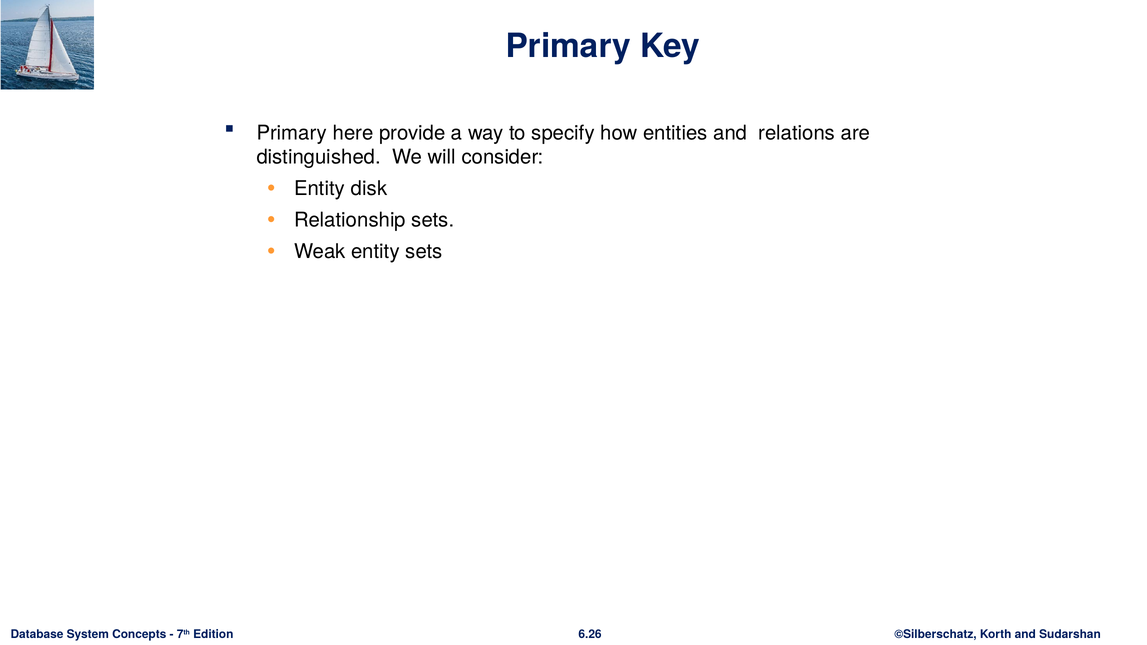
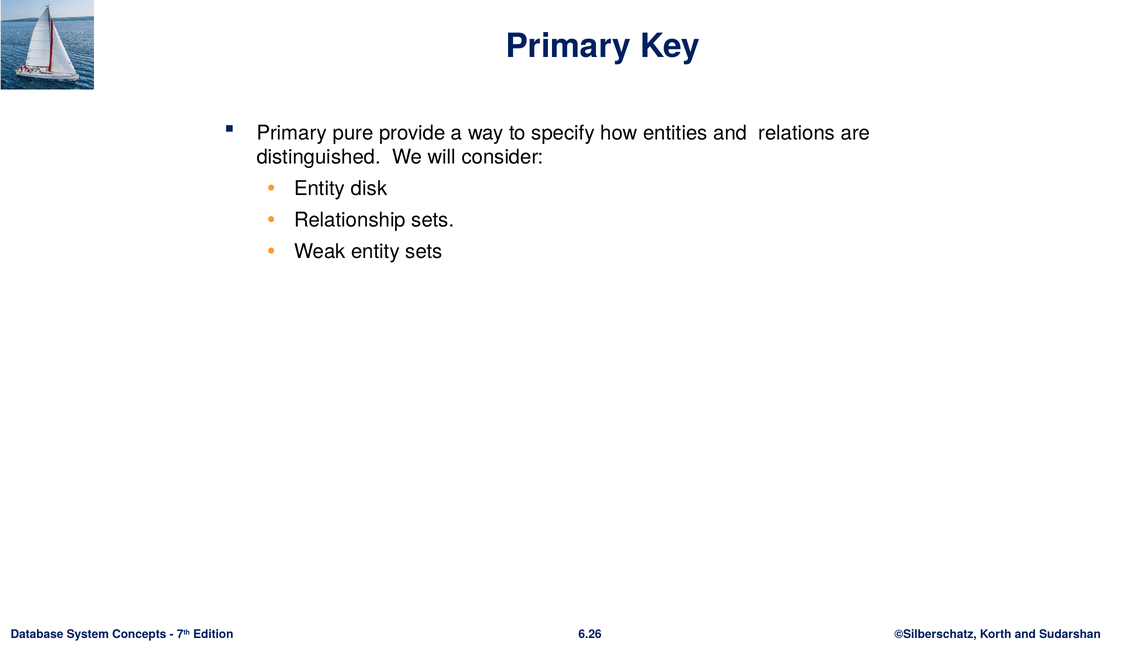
here: here -> pure
